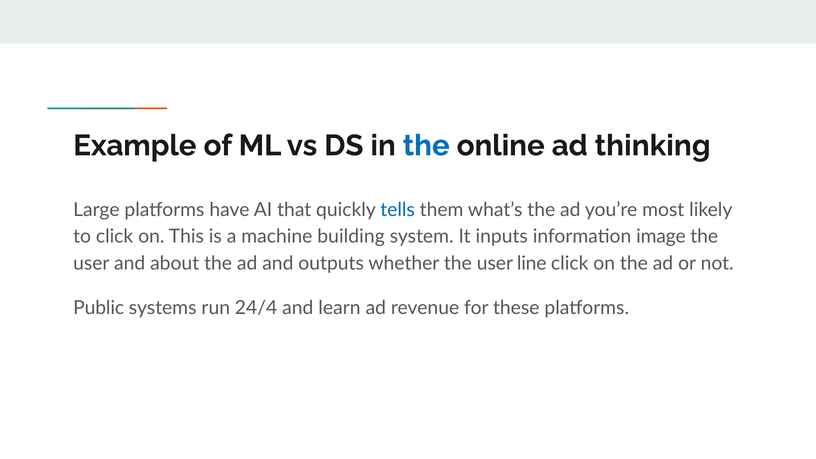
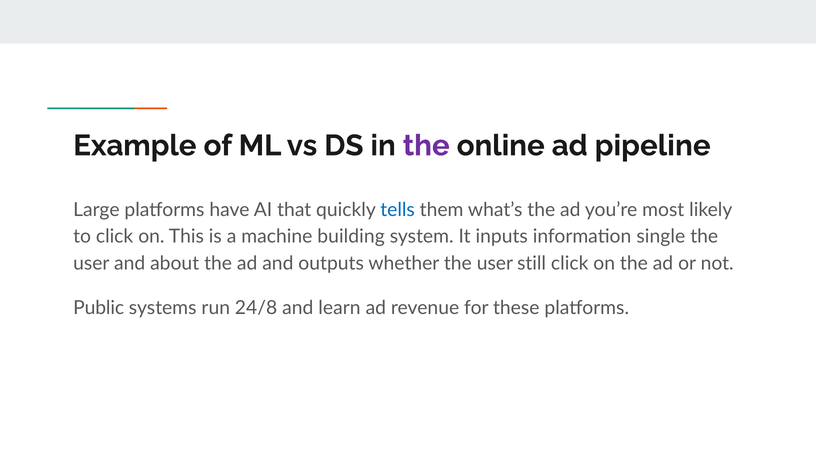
the at (426, 146) colour: blue -> purple
thinking: thinking -> pipeline
image: image -> single
line: line -> still
24/4: 24/4 -> 24/8
